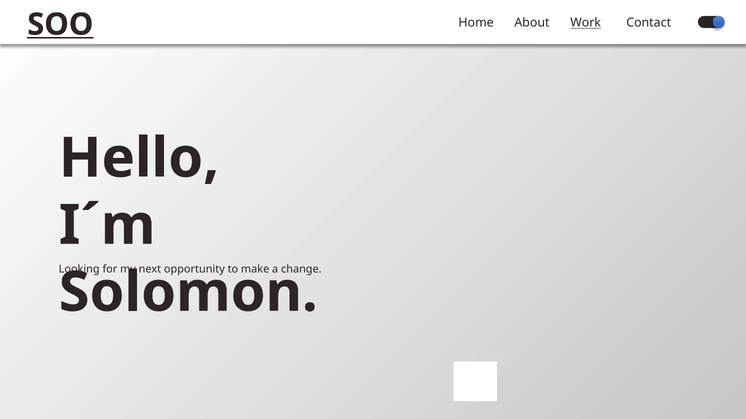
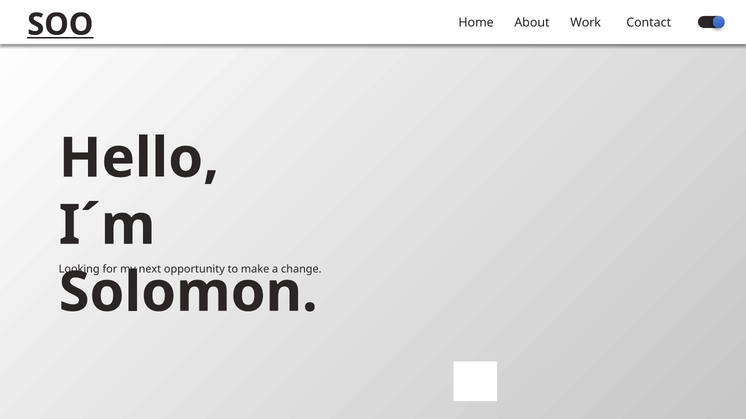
Work underline: present -> none
